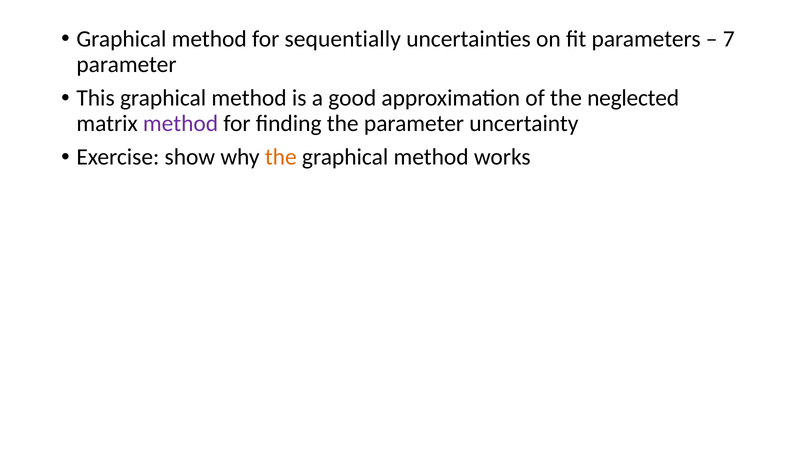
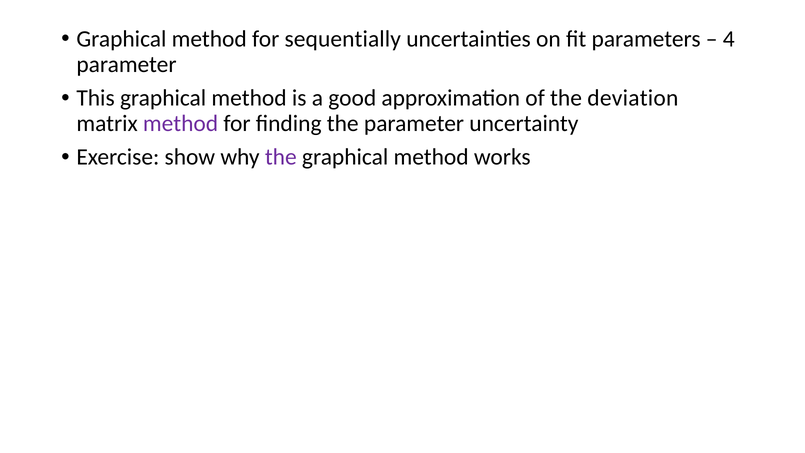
7: 7 -> 4
neglected: neglected -> deviation
the at (281, 157) colour: orange -> purple
